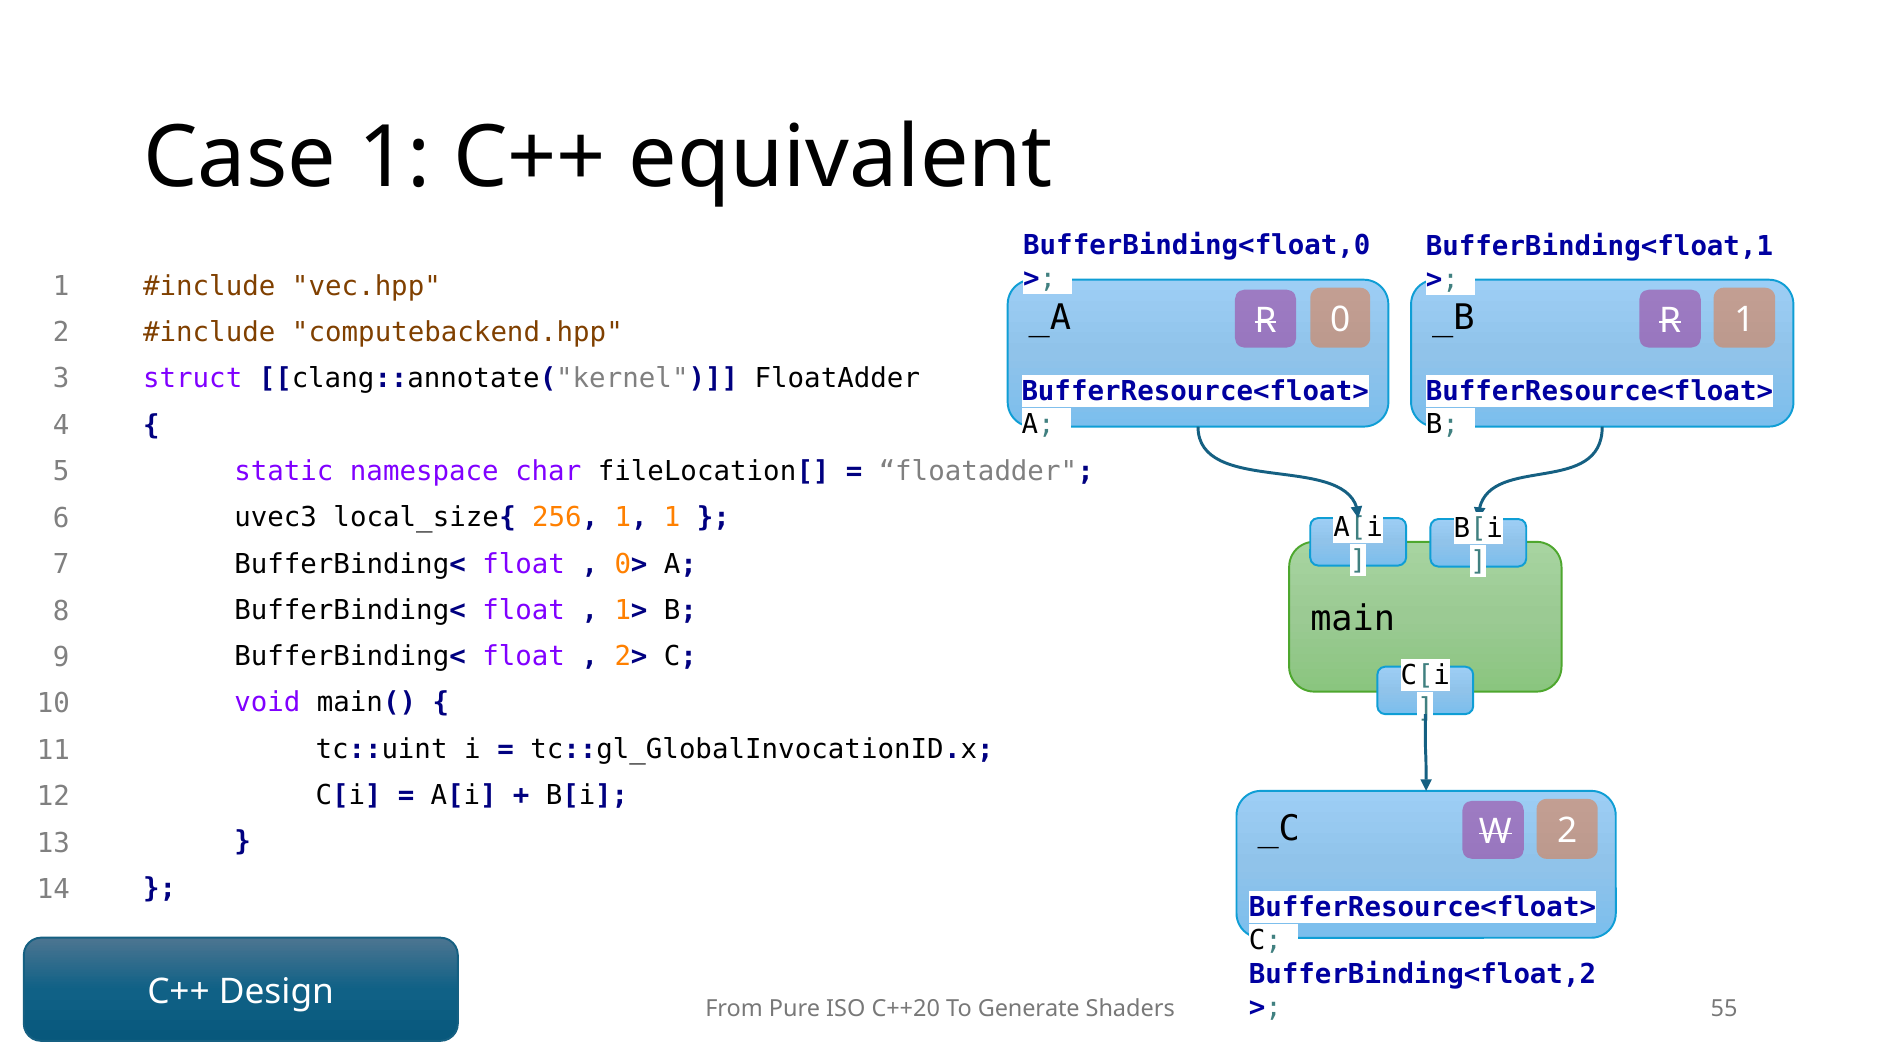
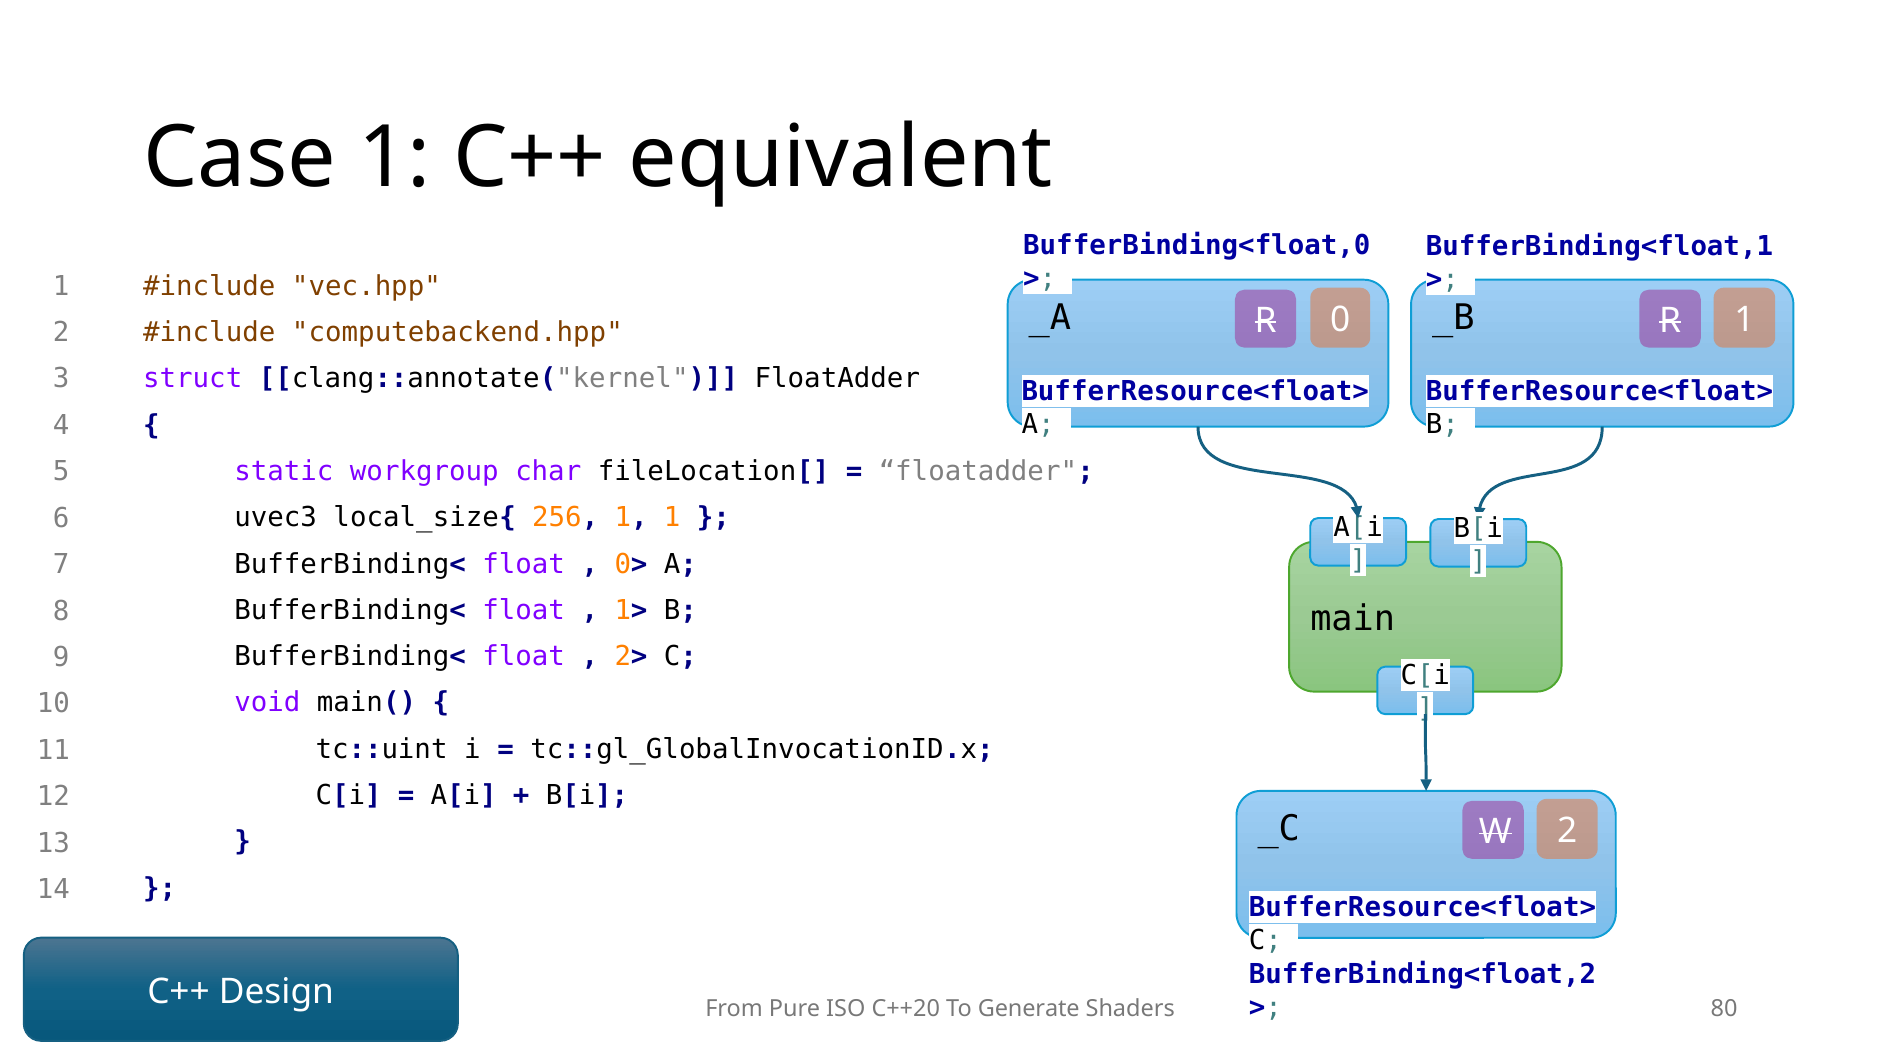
namespace: namespace -> workgroup
55: 55 -> 80
